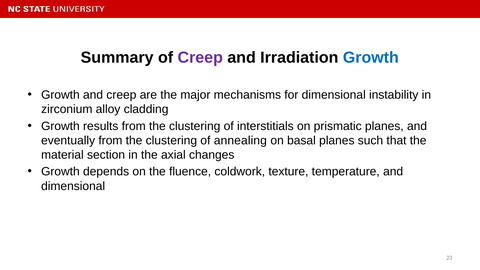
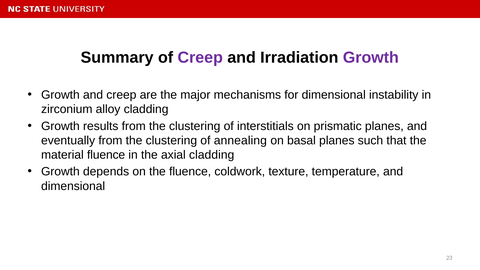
Growth at (371, 58) colour: blue -> purple
material section: section -> fluence
axial changes: changes -> cladding
